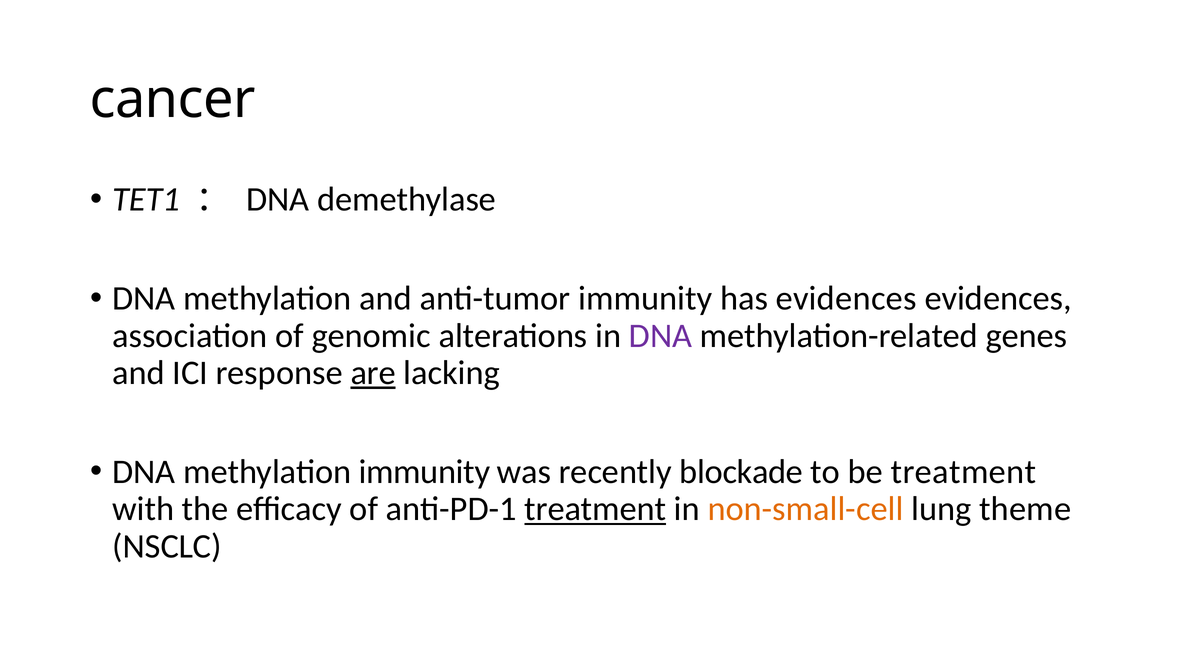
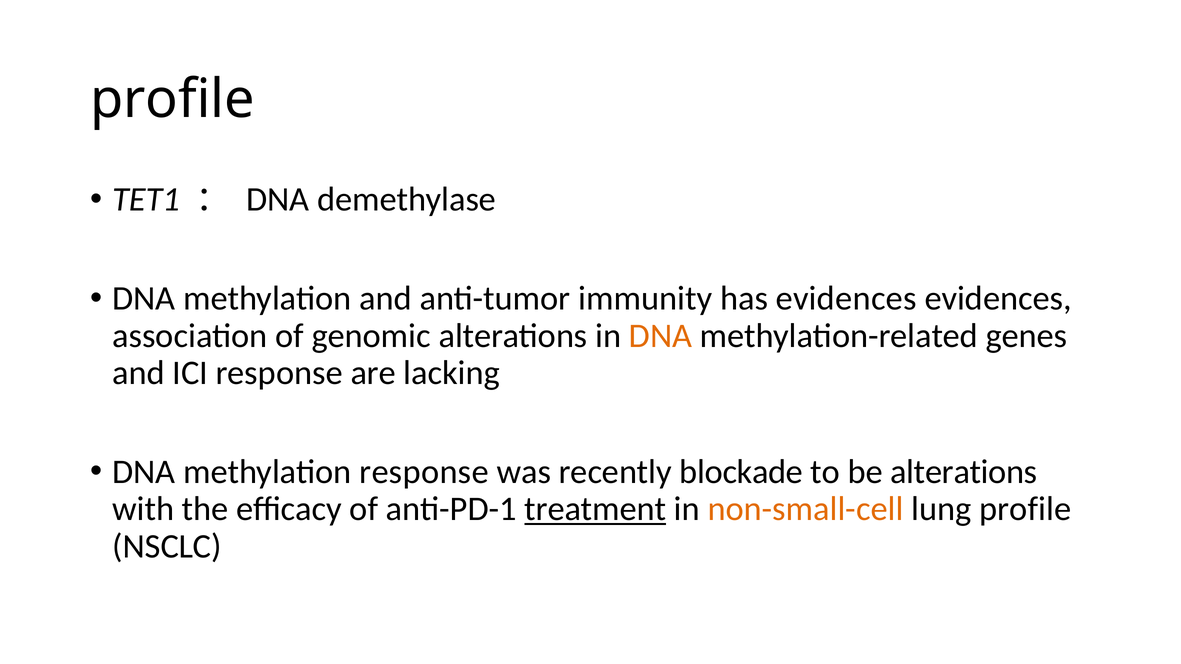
cancer at (173, 99): cancer -> profile
DNA at (661, 336) colour: purple -> orange
are underline: present -> none
methylation immunity: immunity -> response
be treatment: treatment -> alterations
lung theme: theme -> profile
